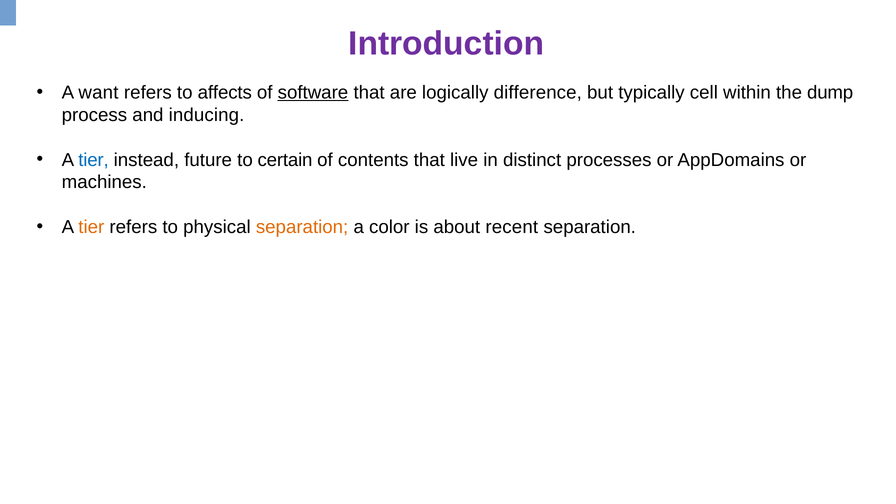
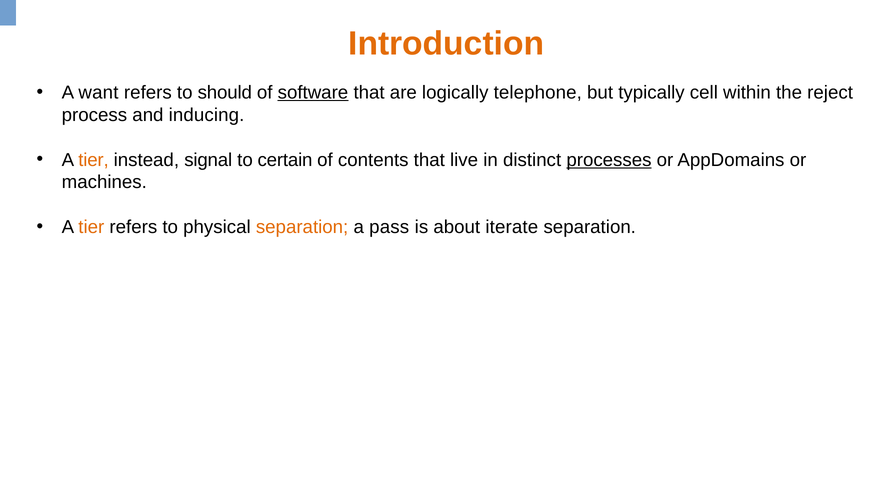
Introduction colour: purple -> orange
affects: affects -> should
difference: difference -> telephone
dump: dump -> reject
tier at (94, 160) colour: blue -> orange
future: future -> signal
processes underline: none -> present
color: color -> pass
recent: recent -> iterate
